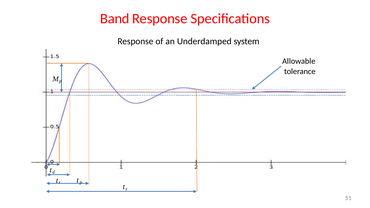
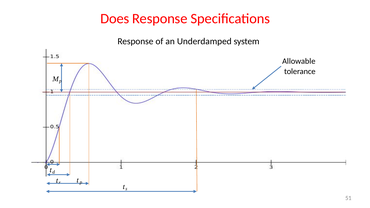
Band: Band -> Does
